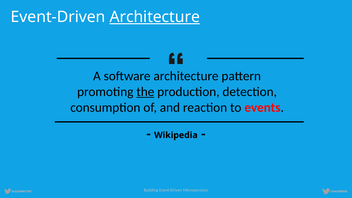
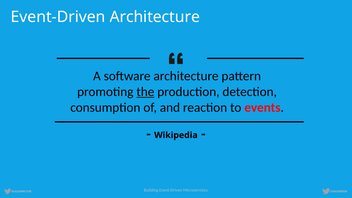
Architecture at (155, 17) underline: present -> none
